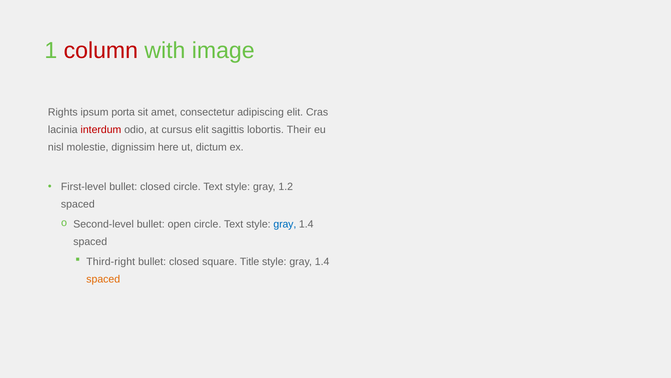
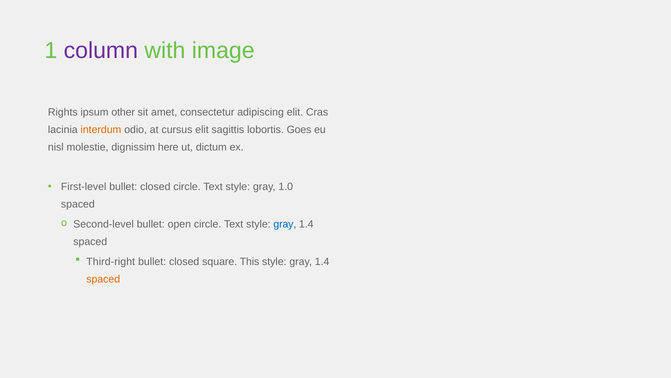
column colour: red -> purple
porta: porta -> other
interdum colour: red -> orange
Their: Their -> Goes
1.2: 1.2 -> 1.0
Title: Title -> This
